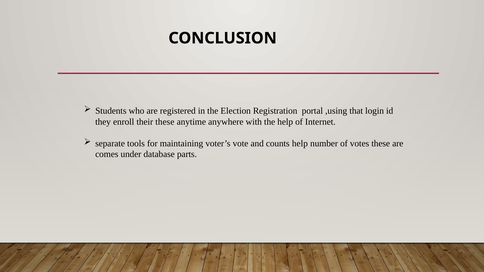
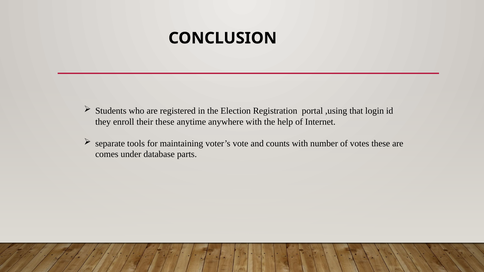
counts help: help -> with
